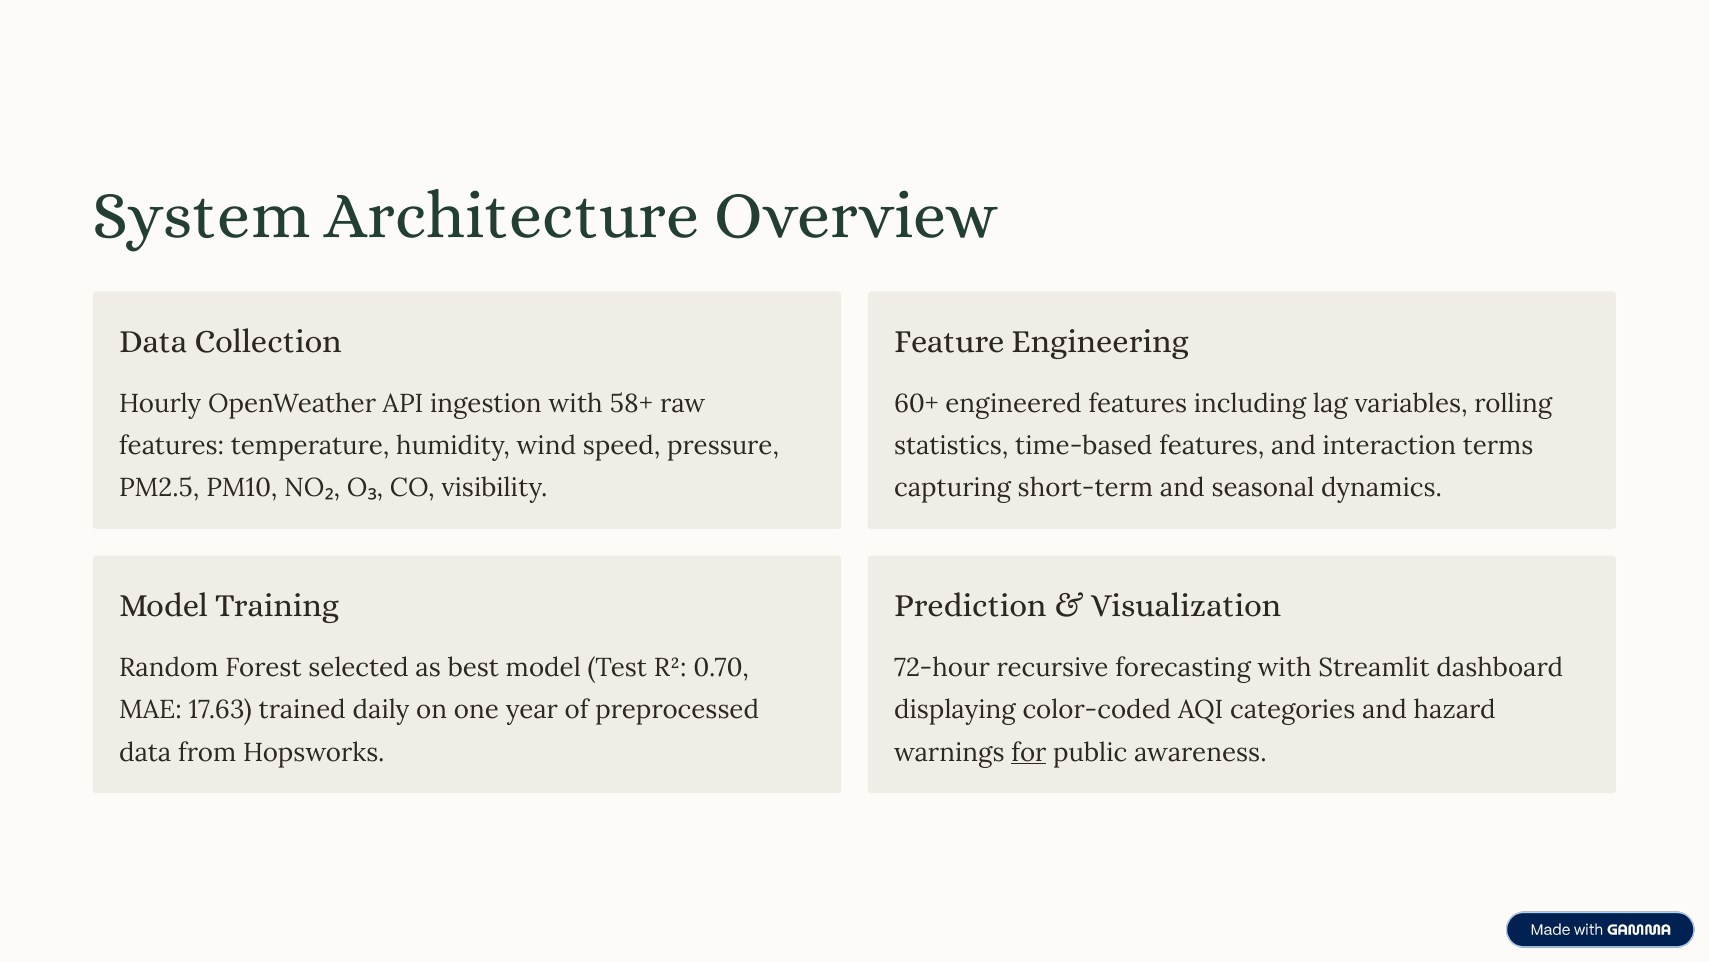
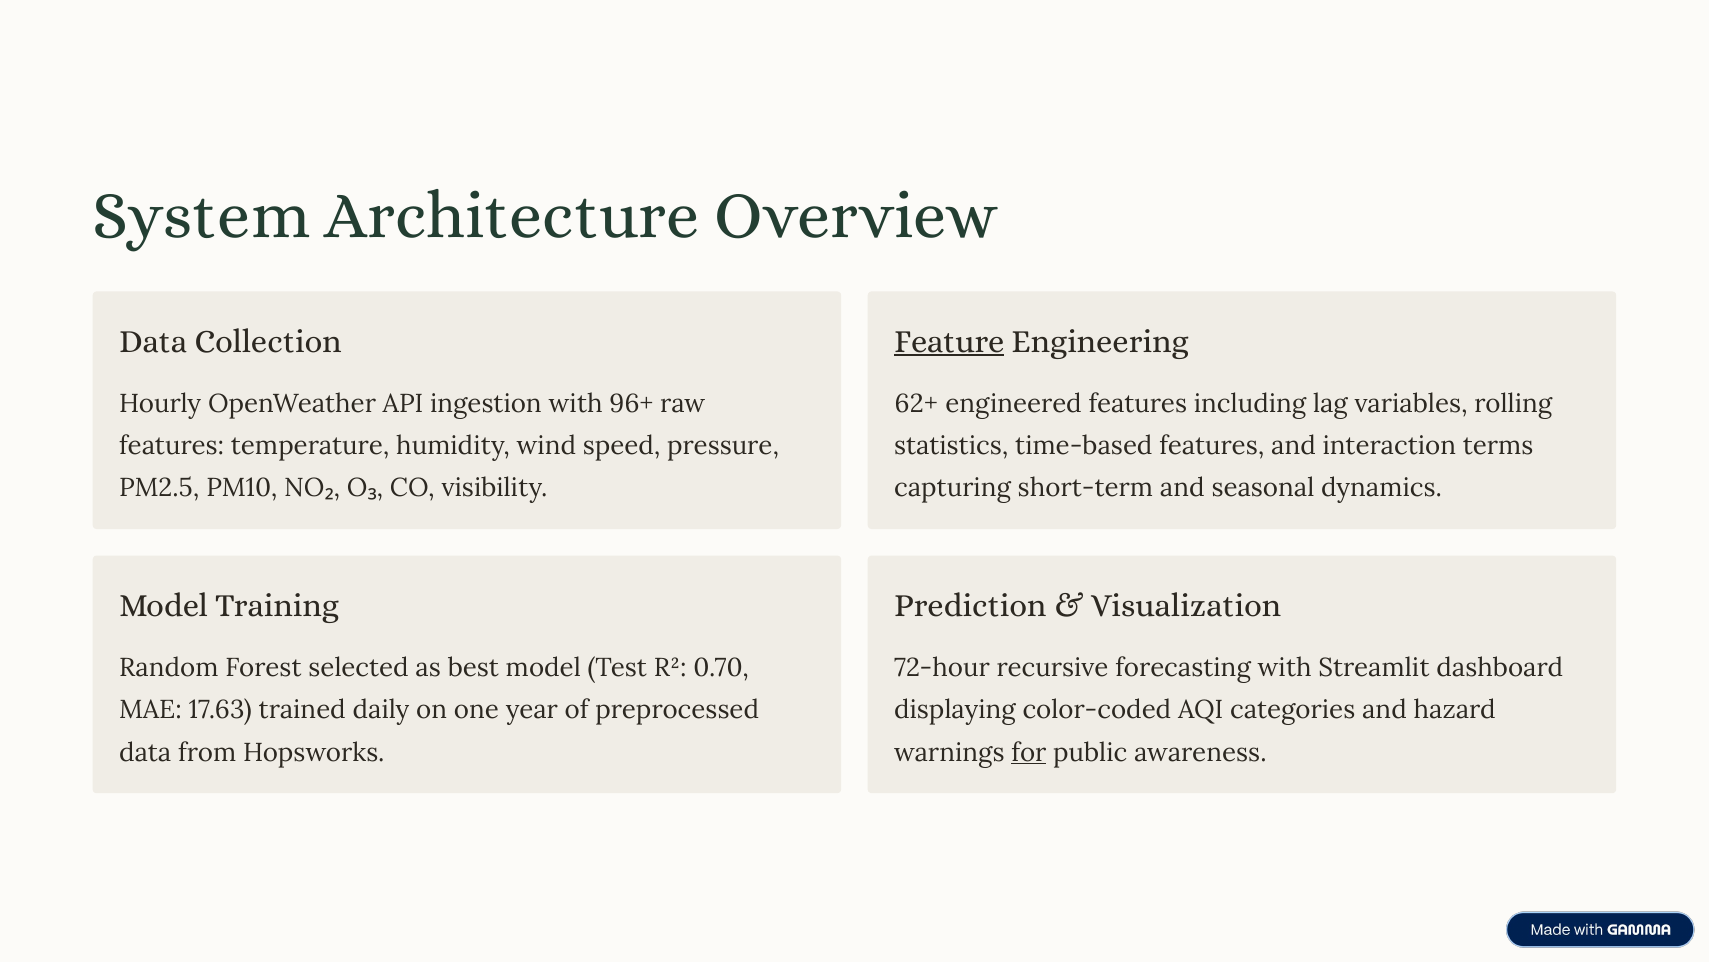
Feature underline: none -> present
58+: 58+ -> 96+
60+: 60+ -> 62+
